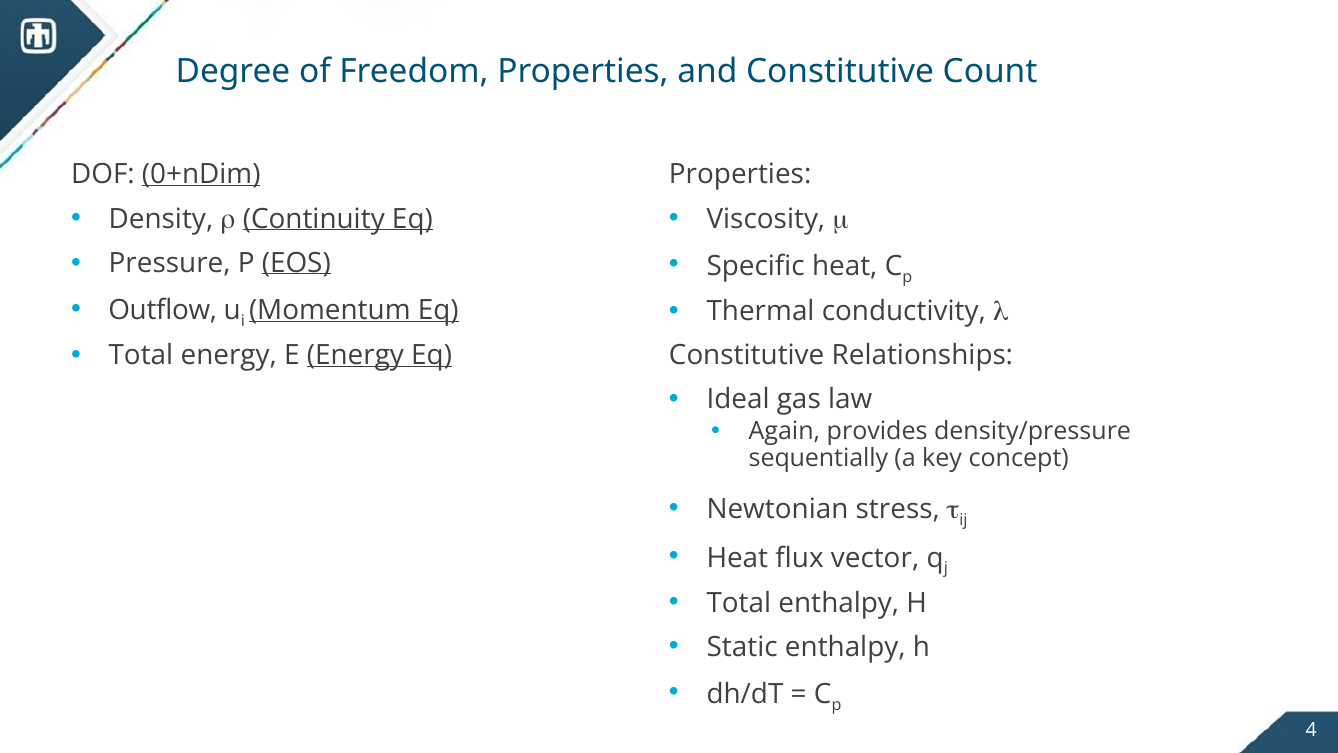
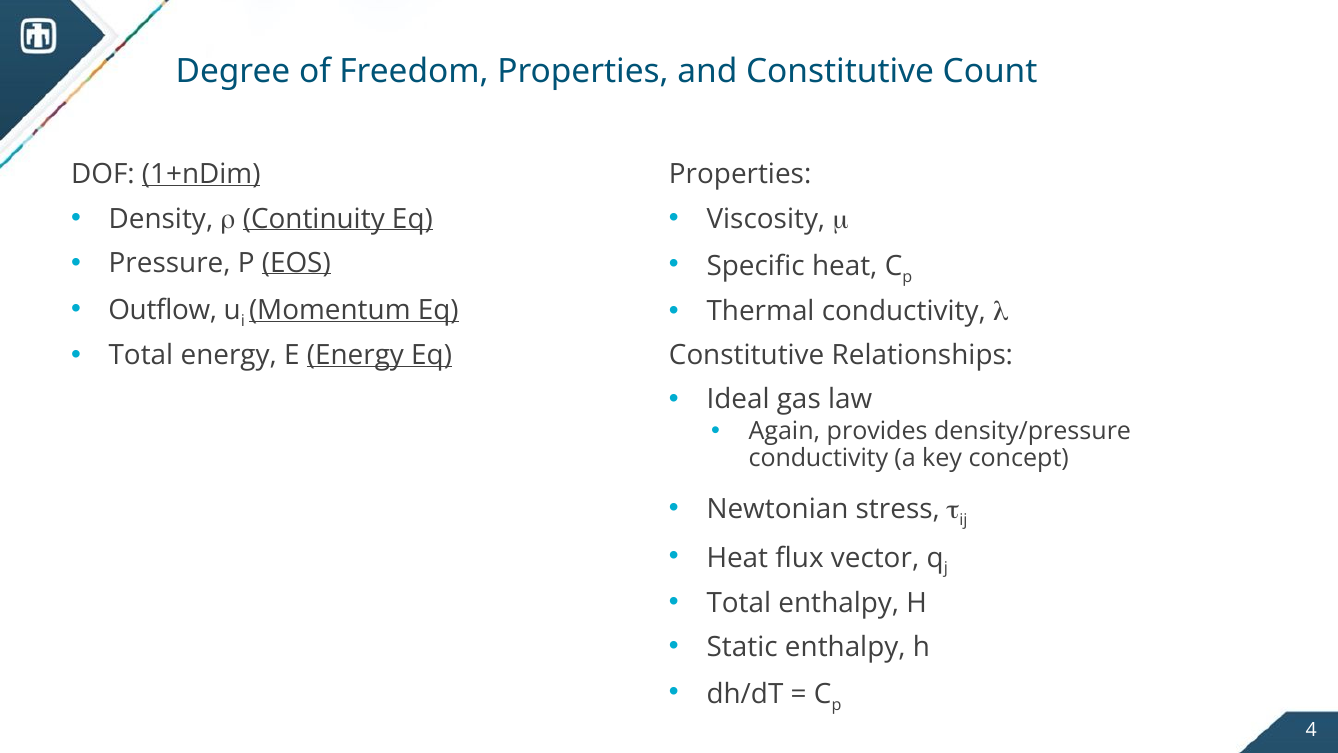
0+nDim: 0+nDim -> 1+nDim
sequentially at (818, 458): sequentially -> conductivity
